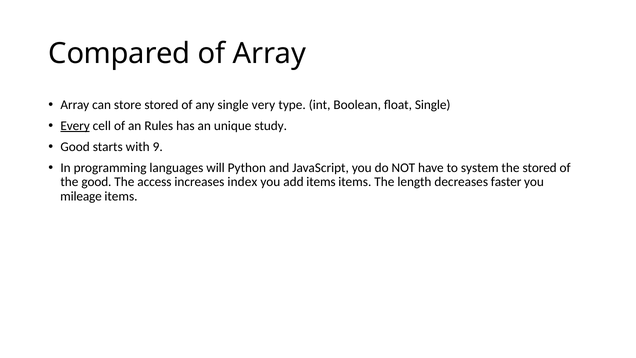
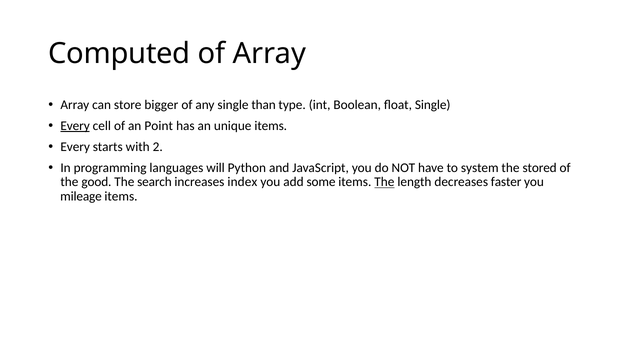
Compared: Compared -> Computed
store stored: stored -> bigger
very: very -> than
Rules: Rules -> Point
unique study: study -> items
Good at (75, 147): Good -> Every
9: 9 -> 2
access: access -> search
add items: items -> some
The at (384, 182) underline: none -> present
